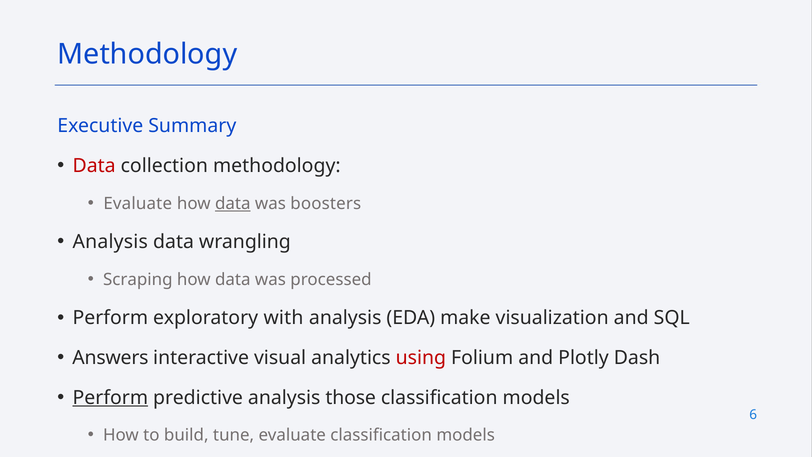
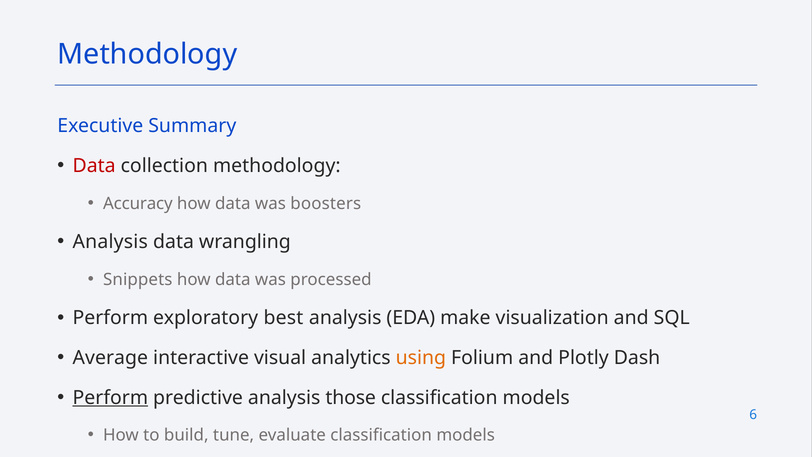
Evaluate at (138, 203): Evaluate -> Accuracy
data at (233, 203) underline: present -> none
Scraping: Scraping -> Snippets
with: with -> best
Answers: Answers -> Average
using colour: red -> orange
